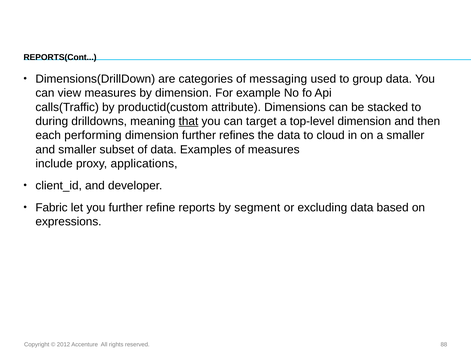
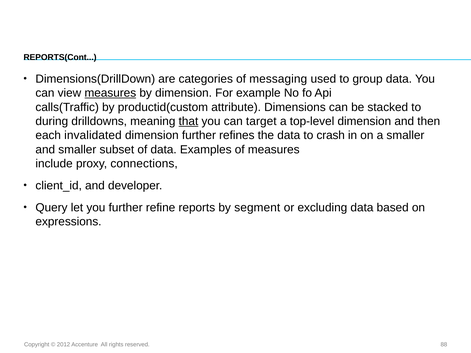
measures at (110, 93) underline: none -> present
performing: performing -> invalidated
cloud: cloud -> crash
applications: applications -> connections
Fabric: Fabric -> Query
